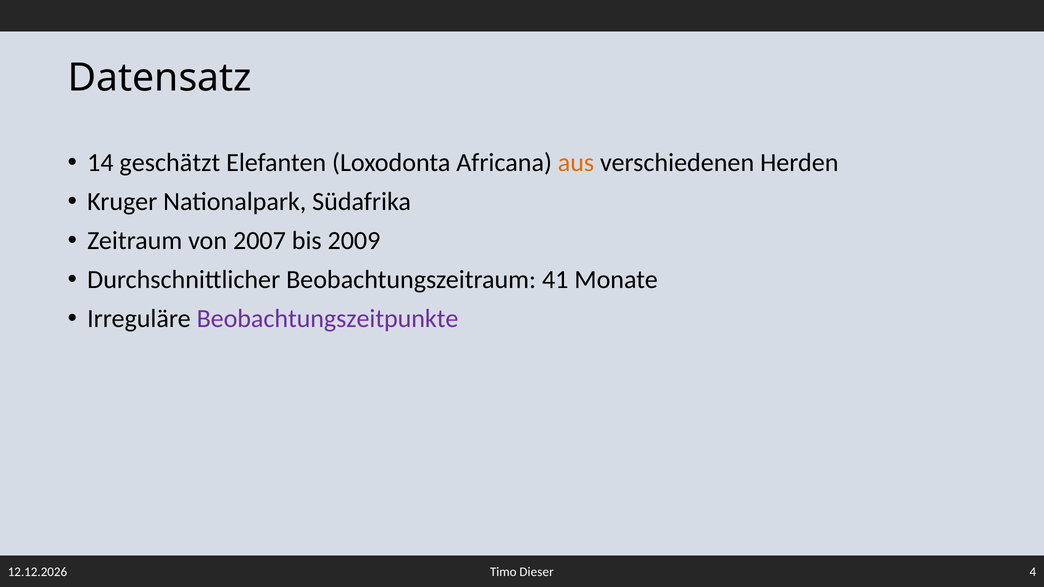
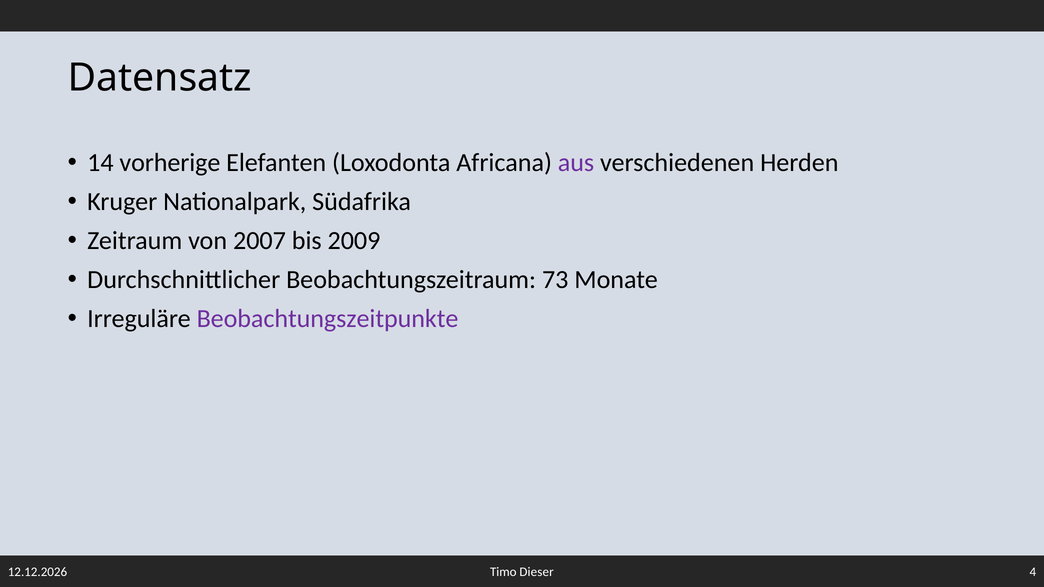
geschätzt: geschätzt -> vorherige
aus colour: orange -> purple
41: 41 -> 73
